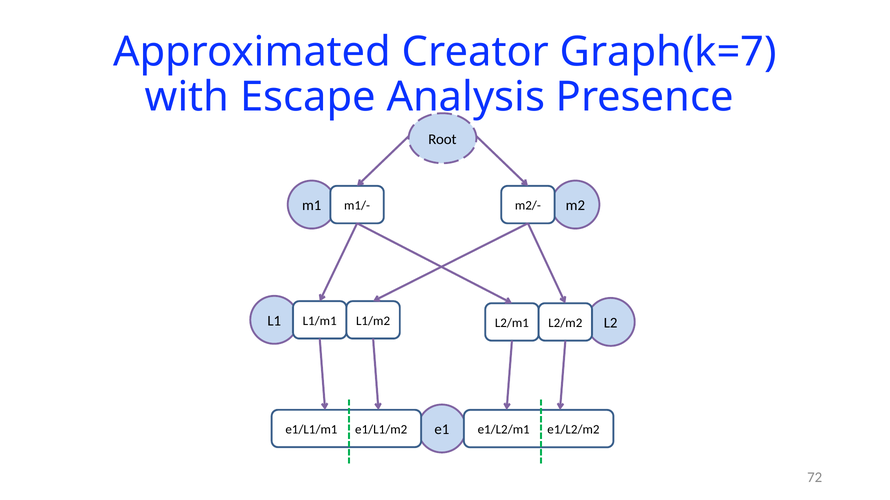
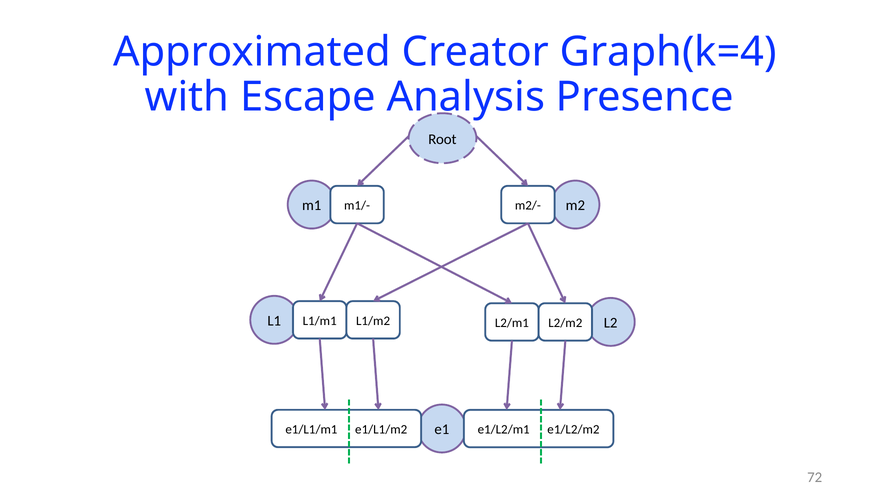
Graph(k=7: Graph(k=7 -> Graph(k=4
